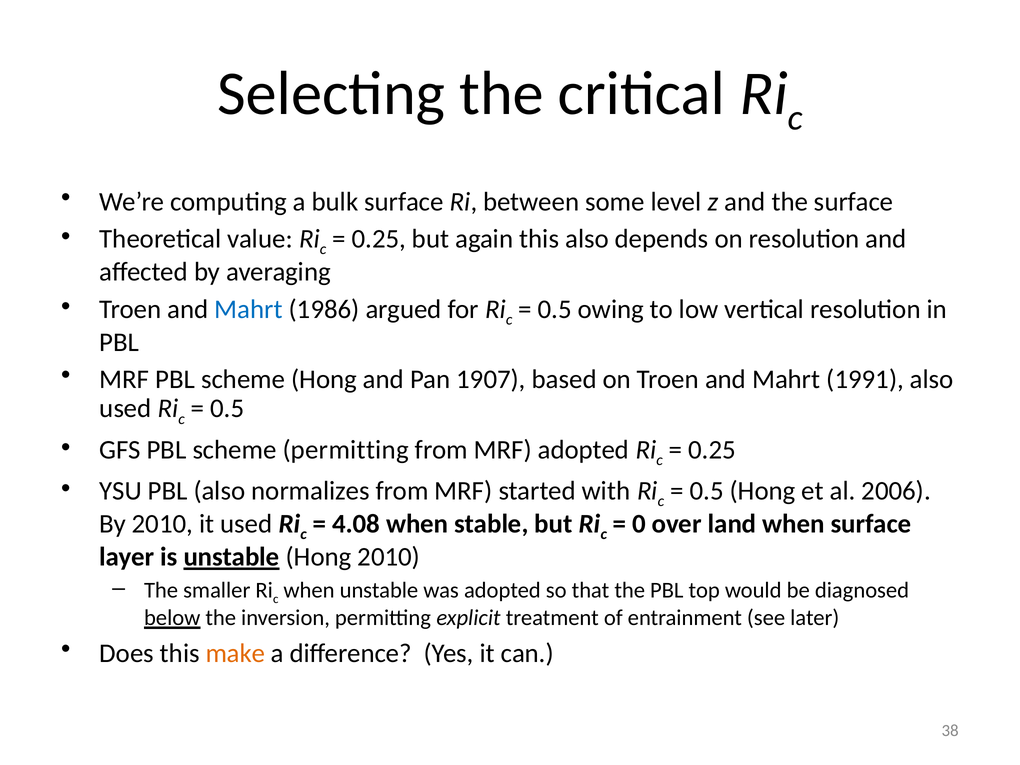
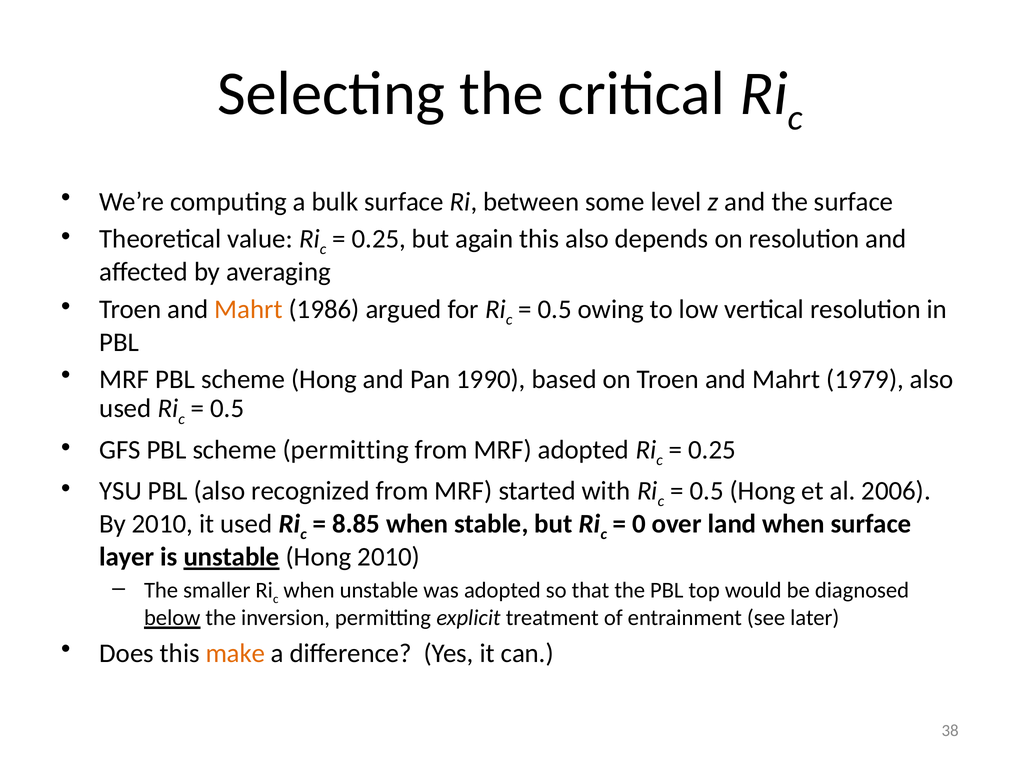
Mahrt at (249, 309) colour: blue -> orange
1907: 1907 -> 1990
1991: 1991 -> 1979
normalizes: normalizes -> recognized
4.08: 4.08 -> 8.85
